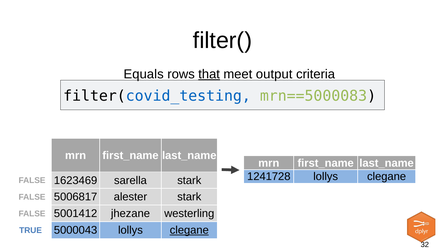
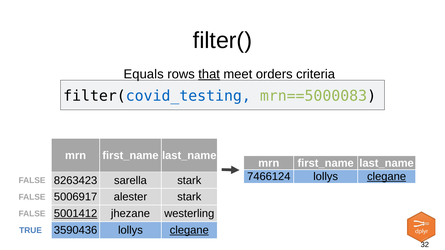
output: output -> orders
1241728: 1241728 -> 7466124
clegane at (387, 177) underline: none -> present
1623469: 1623469 -> 8263423
5006817: 5006817 -> 5006917
5001412 underline: none -> present
5000043: 5000043 -> 3590436
